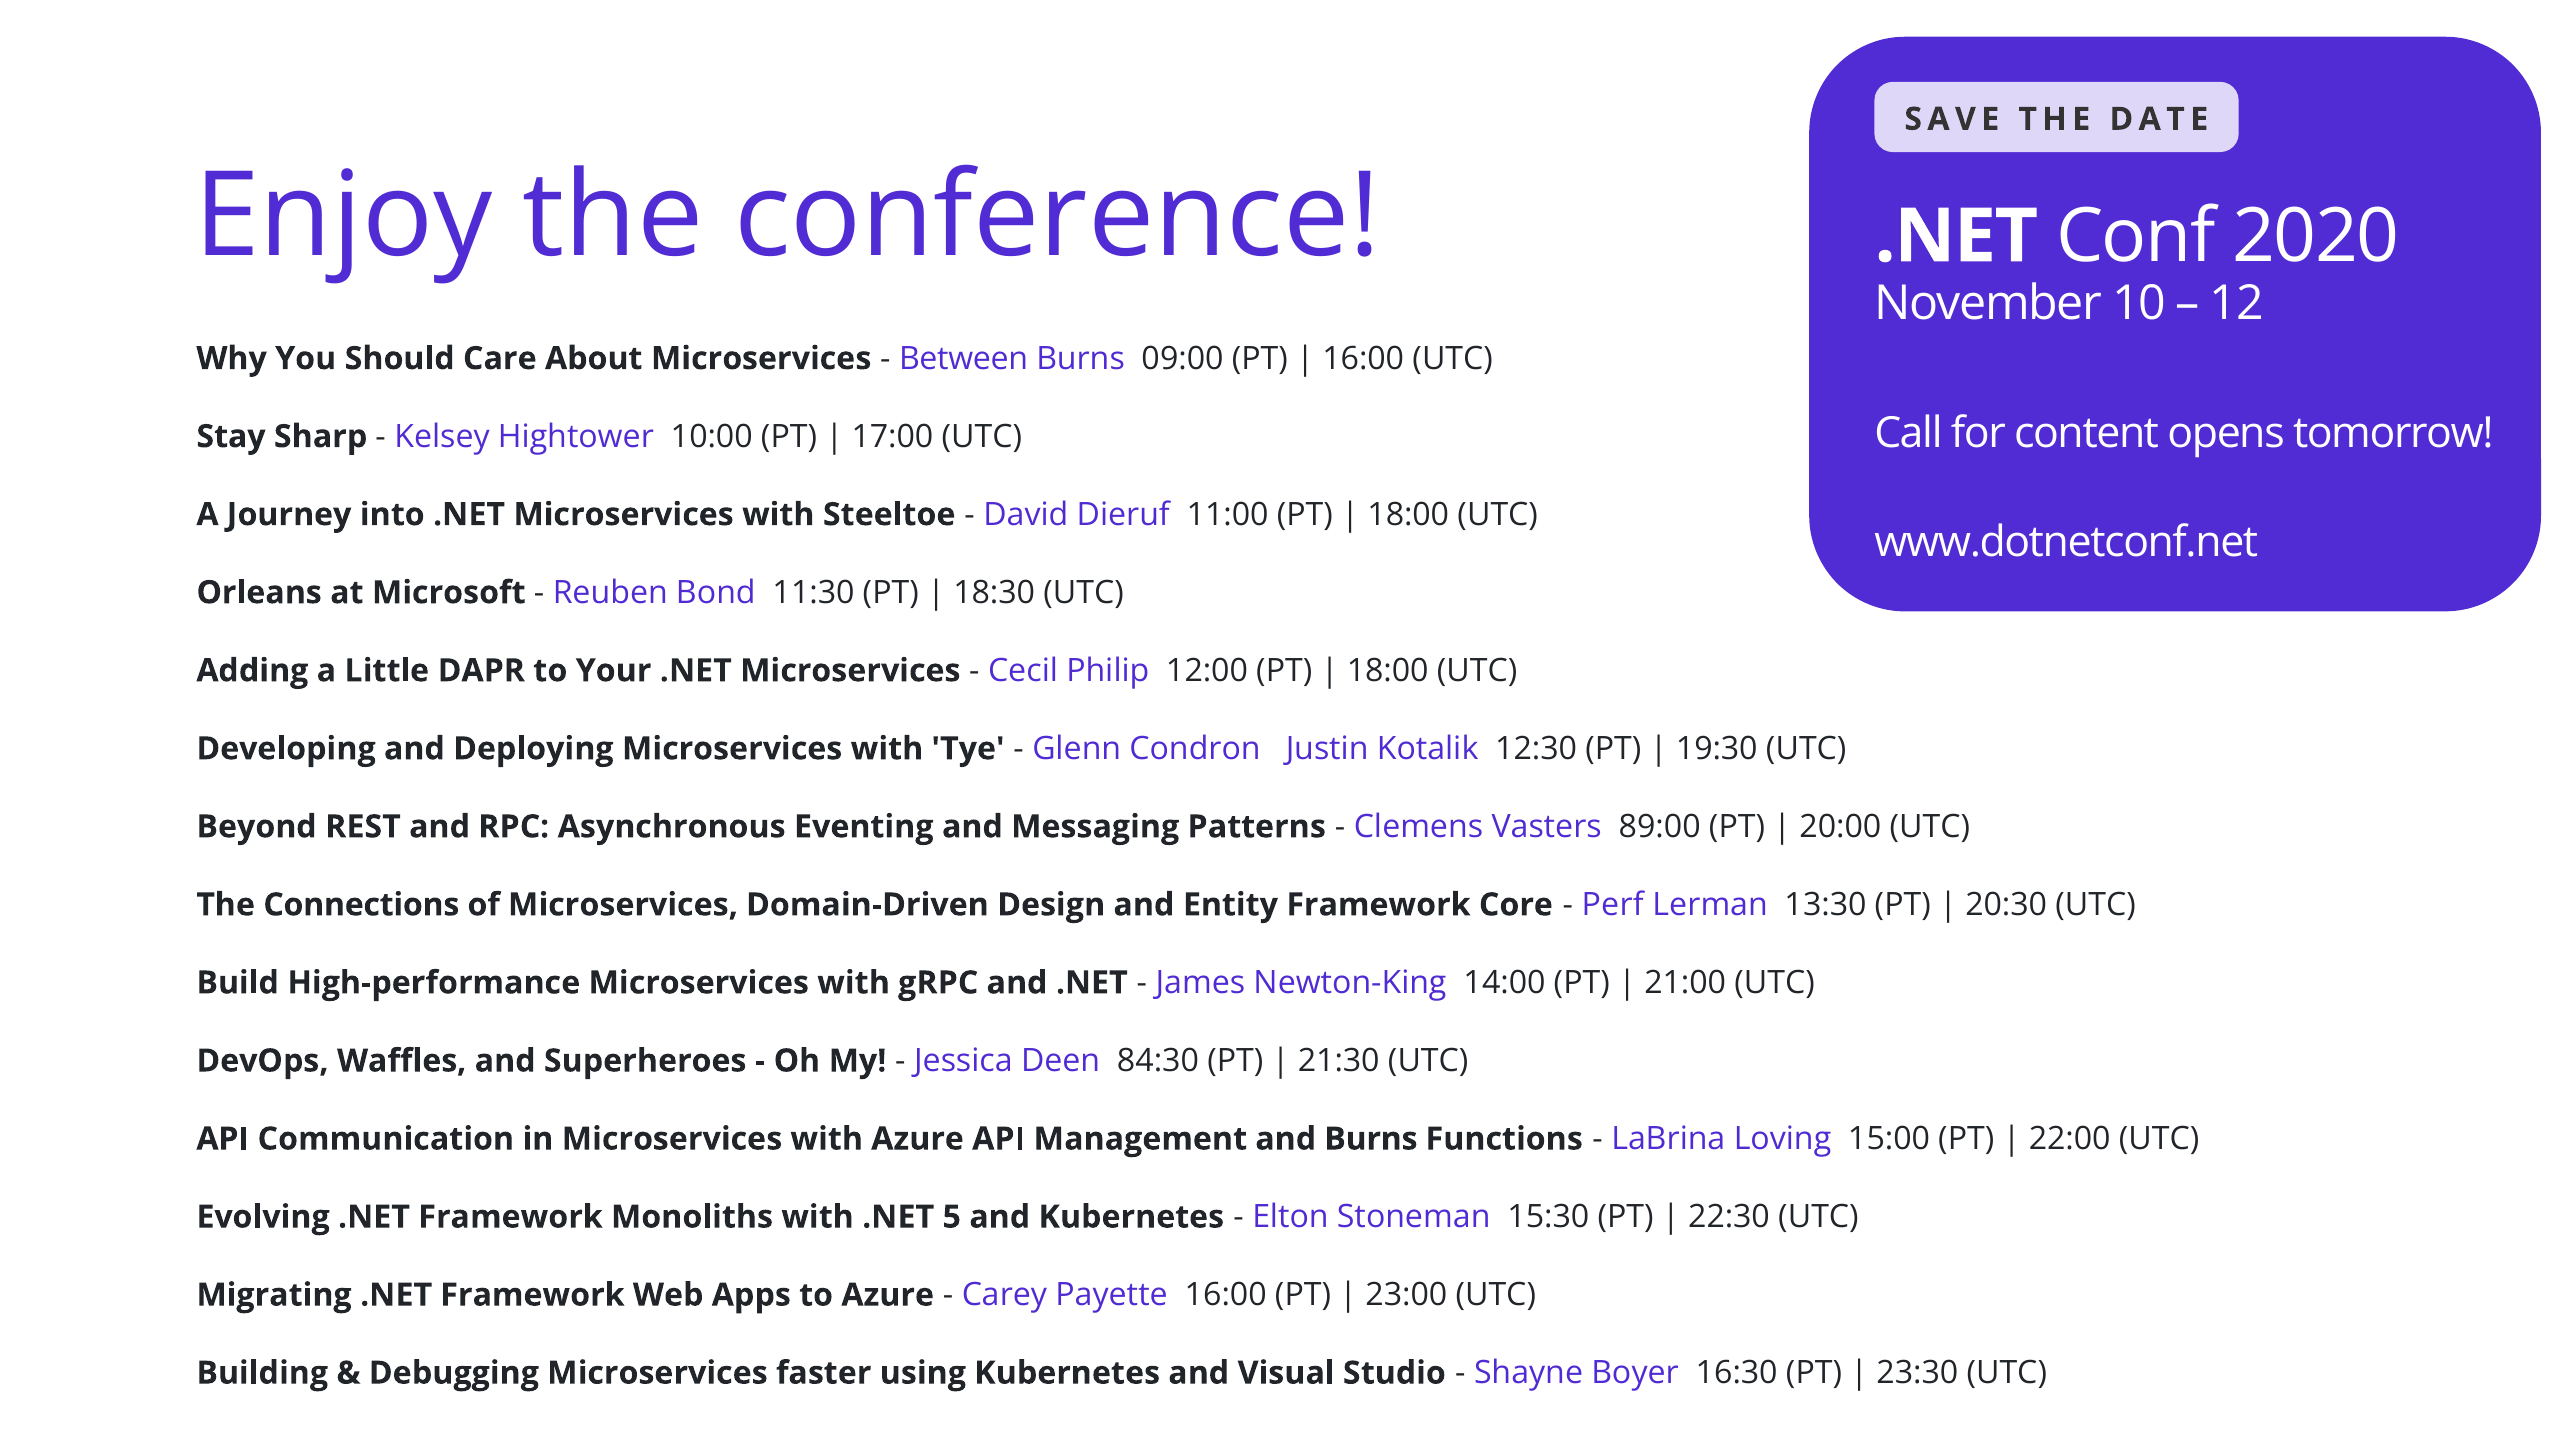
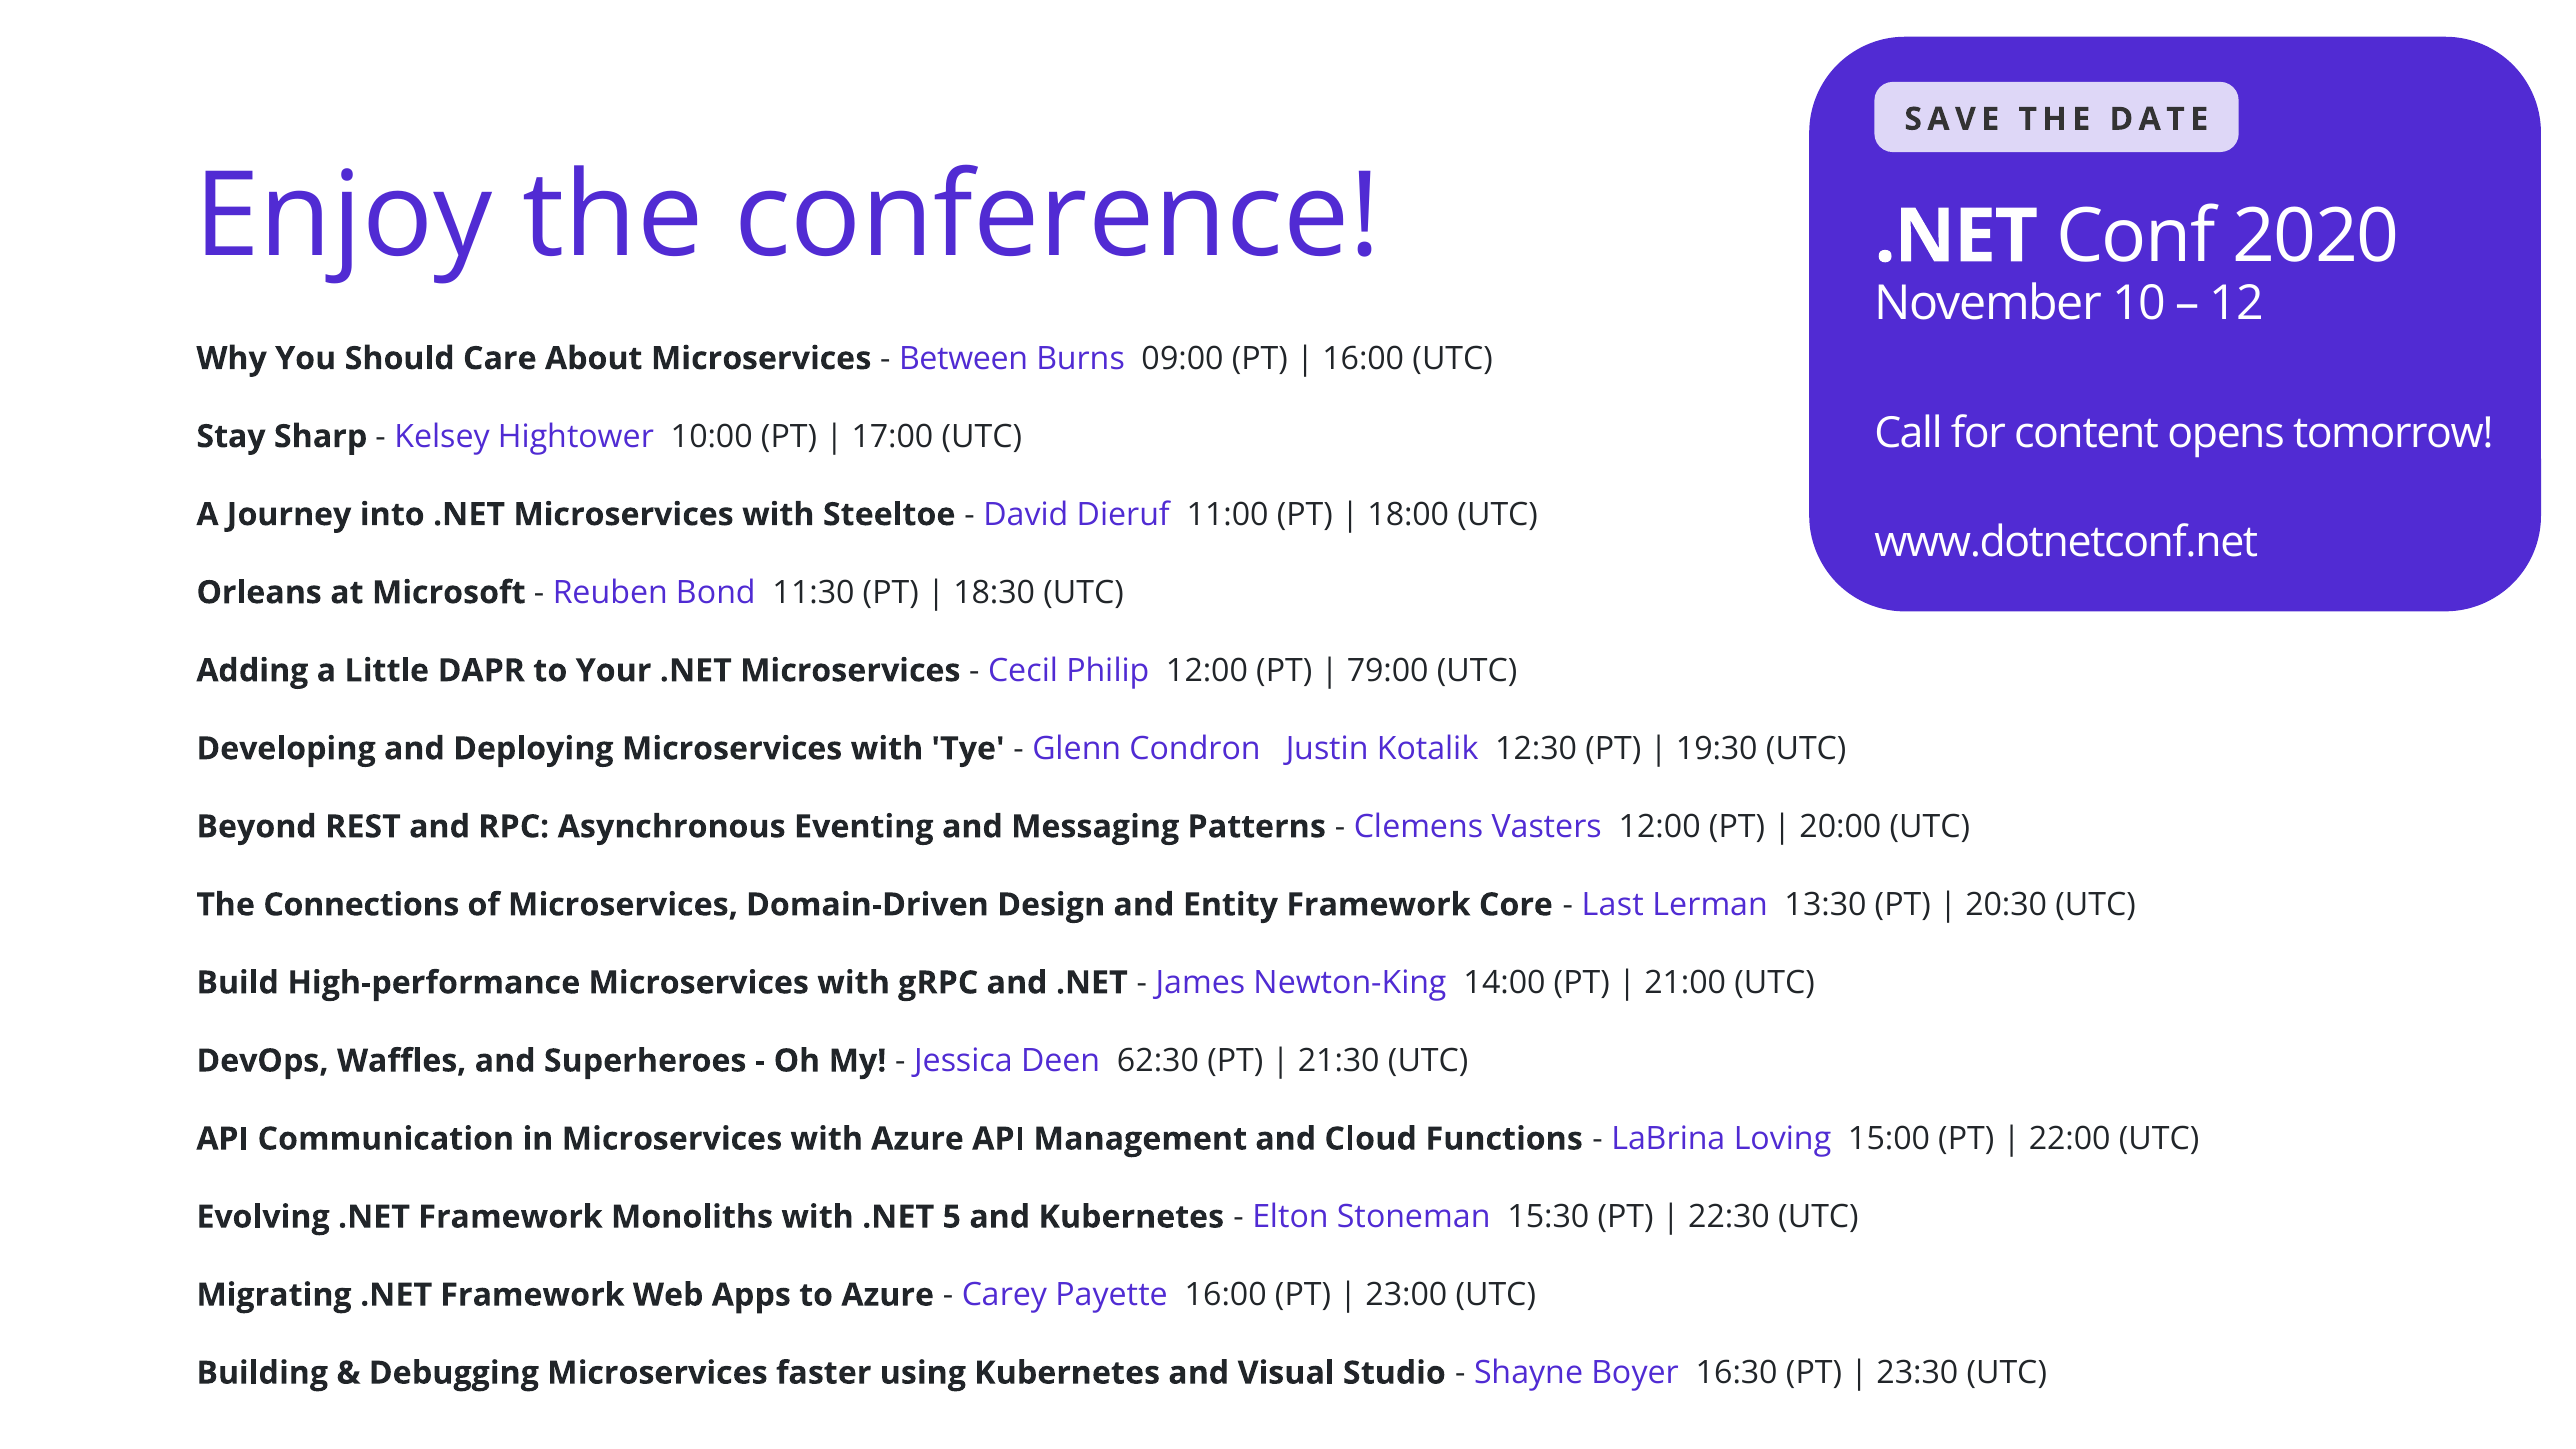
18:00 at (1388, 671): 18:00 -> 79:00
Vasters 89:00: 89:00 -> 12:00
Perf: Perf -> Last
84:30: 84:30 -> 62:30
and Burns: Burns -> Cloud
